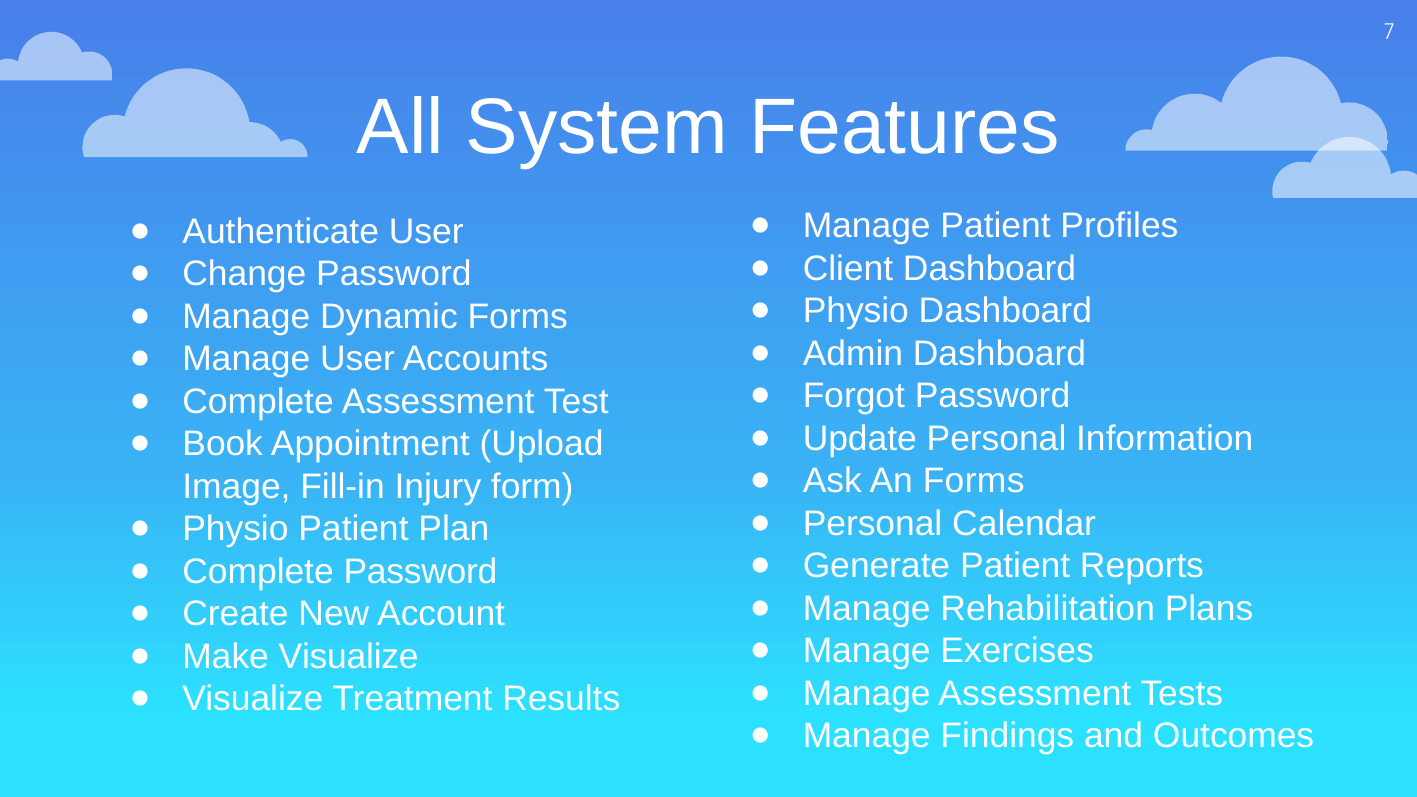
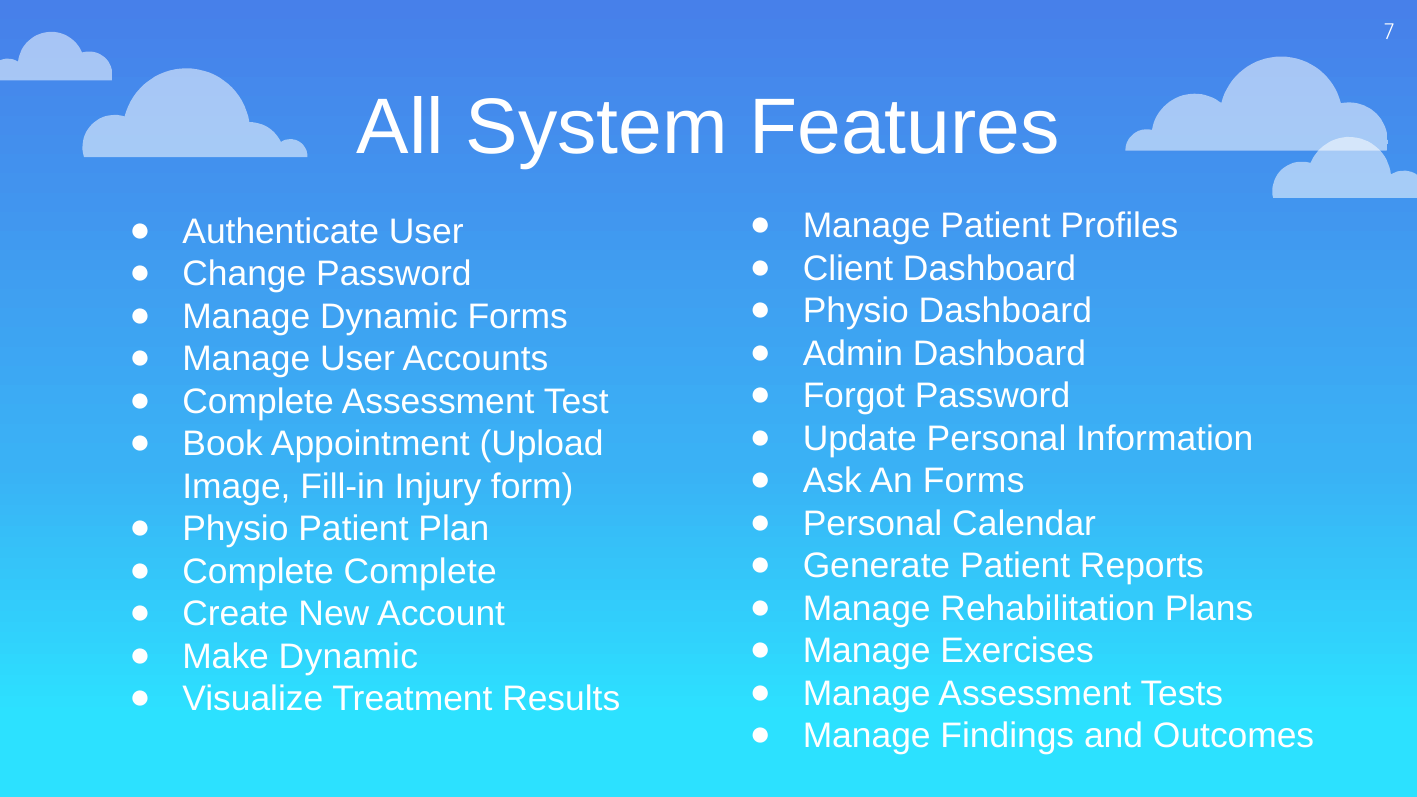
Complete Password: Password -> Complete
Make Visualize: Visualize -> Dynamic
